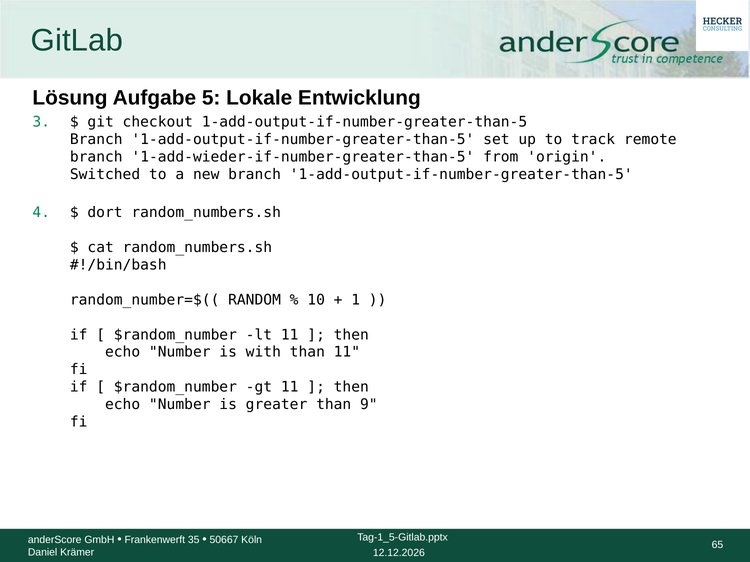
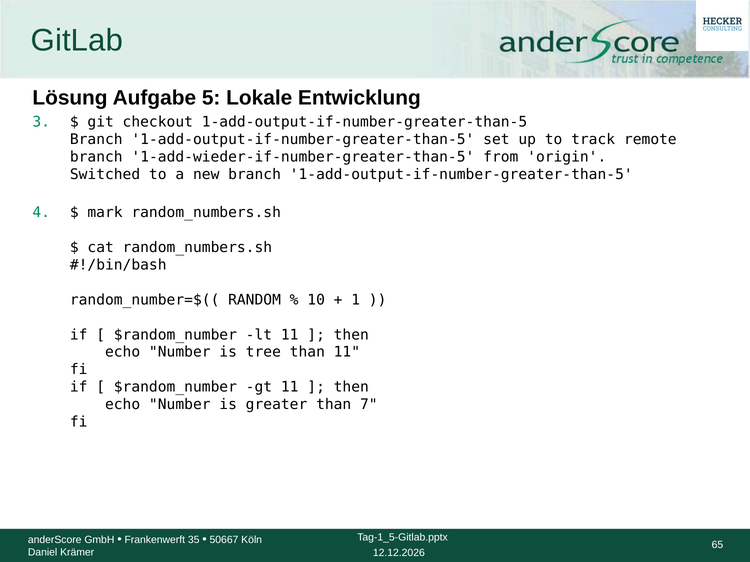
dort: dort -> mark
with: with -> tree
9: 9 -> 7
